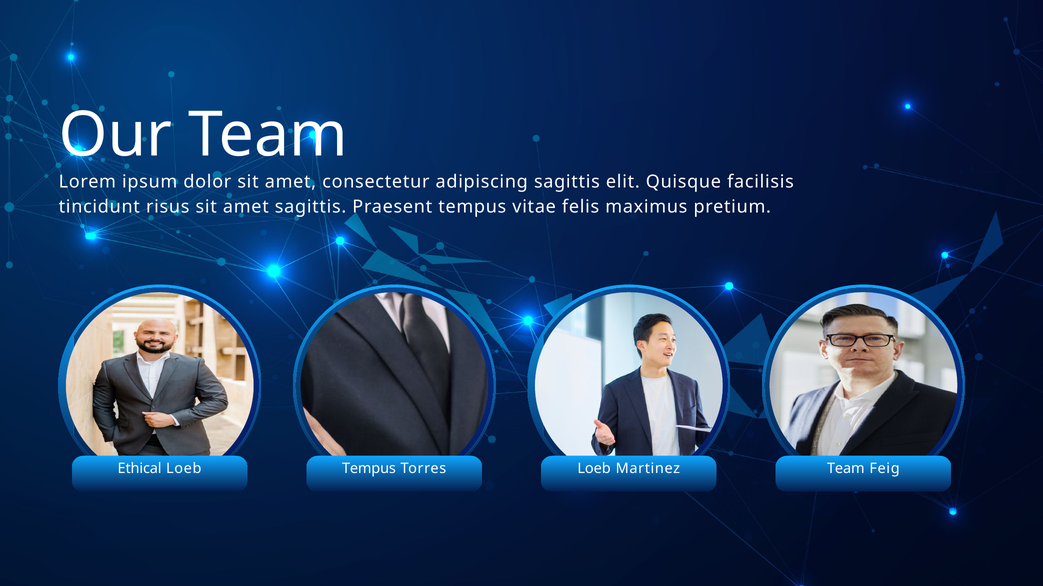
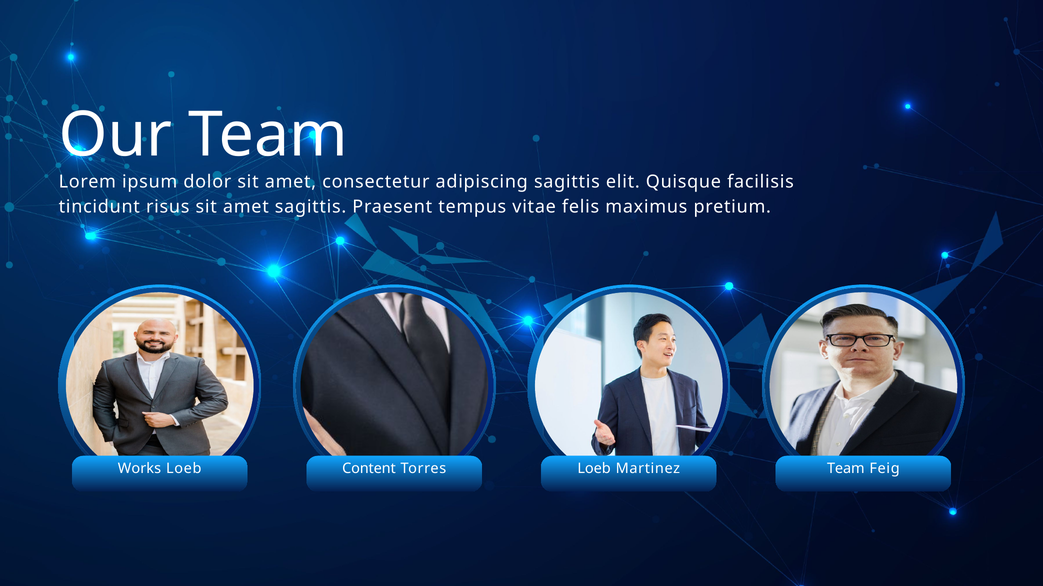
Ethical: Ethical -> Works
Tempus at (369, 469): Tempus -> Content
